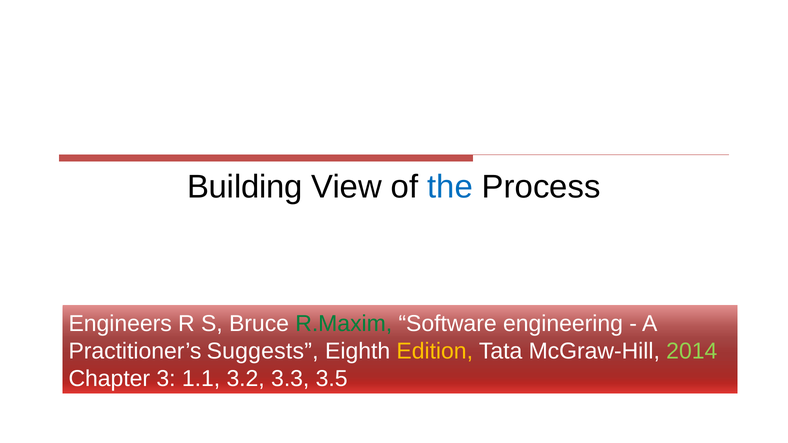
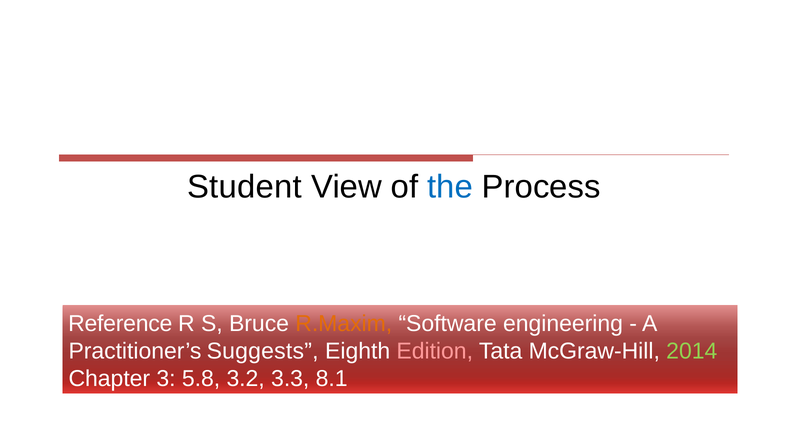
Building: Building -> Student
Engineers: Engineers -> Reference
R.Maxim colour: green -> orange
Edition colour: yellow -> pink
1.1: 1.1 -> 5.8
3.5: 3.5 -> 8.1
